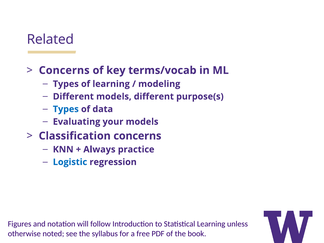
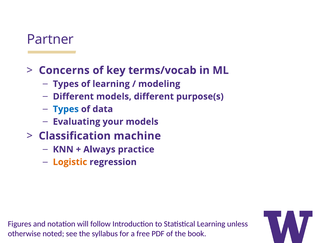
Related: Related -> Partner
Classification concerns: concerns -> machine
Logistic colour: blue -> orange
